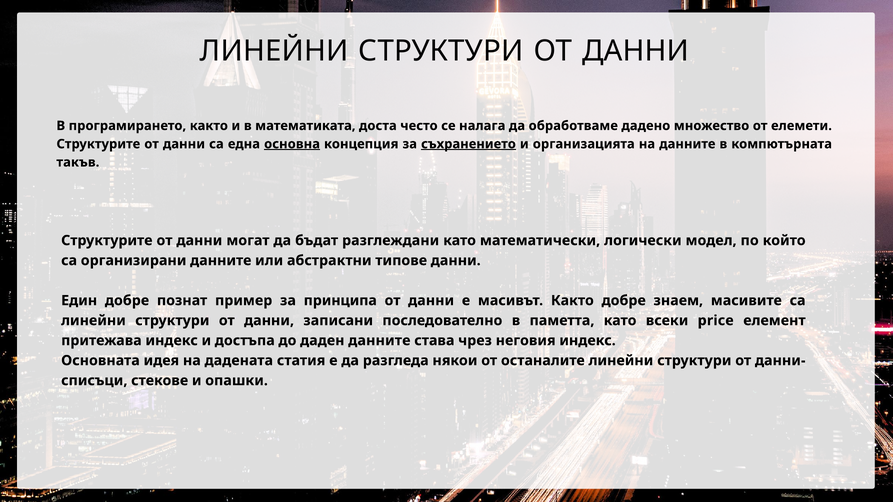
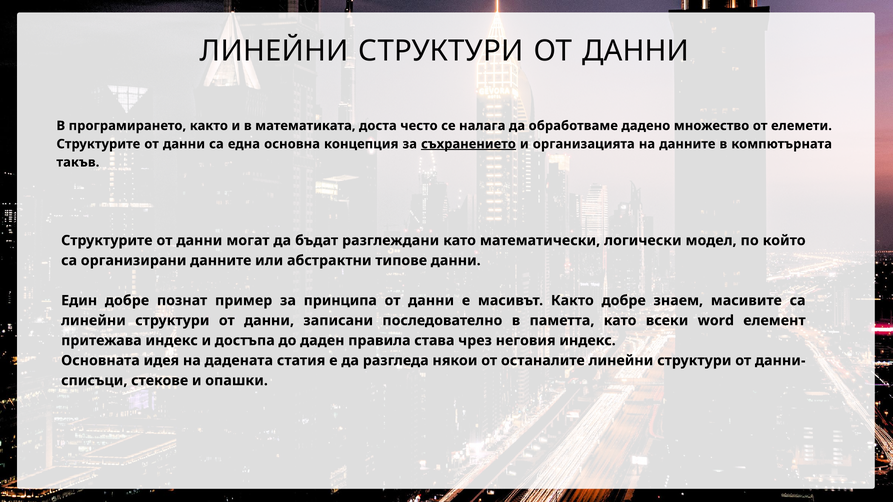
основна underline: present -> none
price: price -> word
даден данните: данните -> правила
